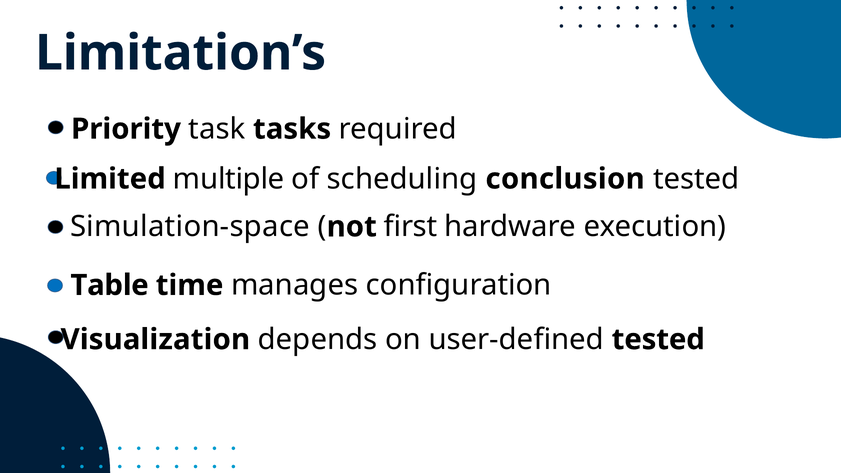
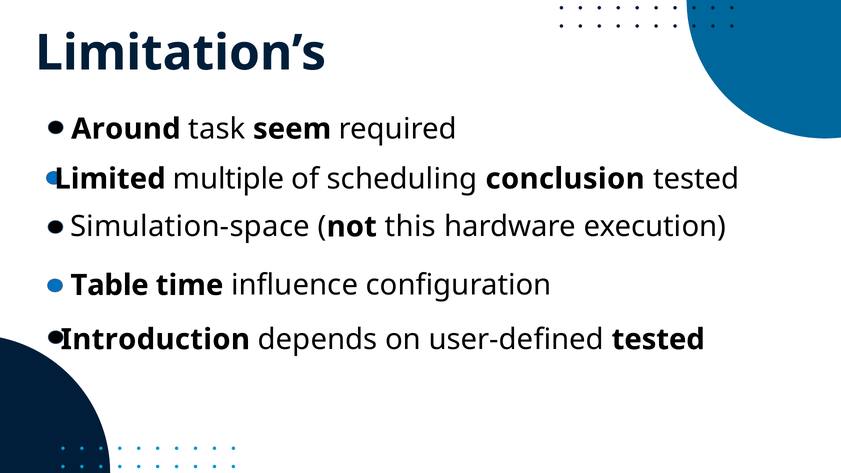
Priority: Priority -> Around
tasks: tasks -> seem
first: first -> this
manages: manages -> influence
Visualization: Visualization -> Introduction
